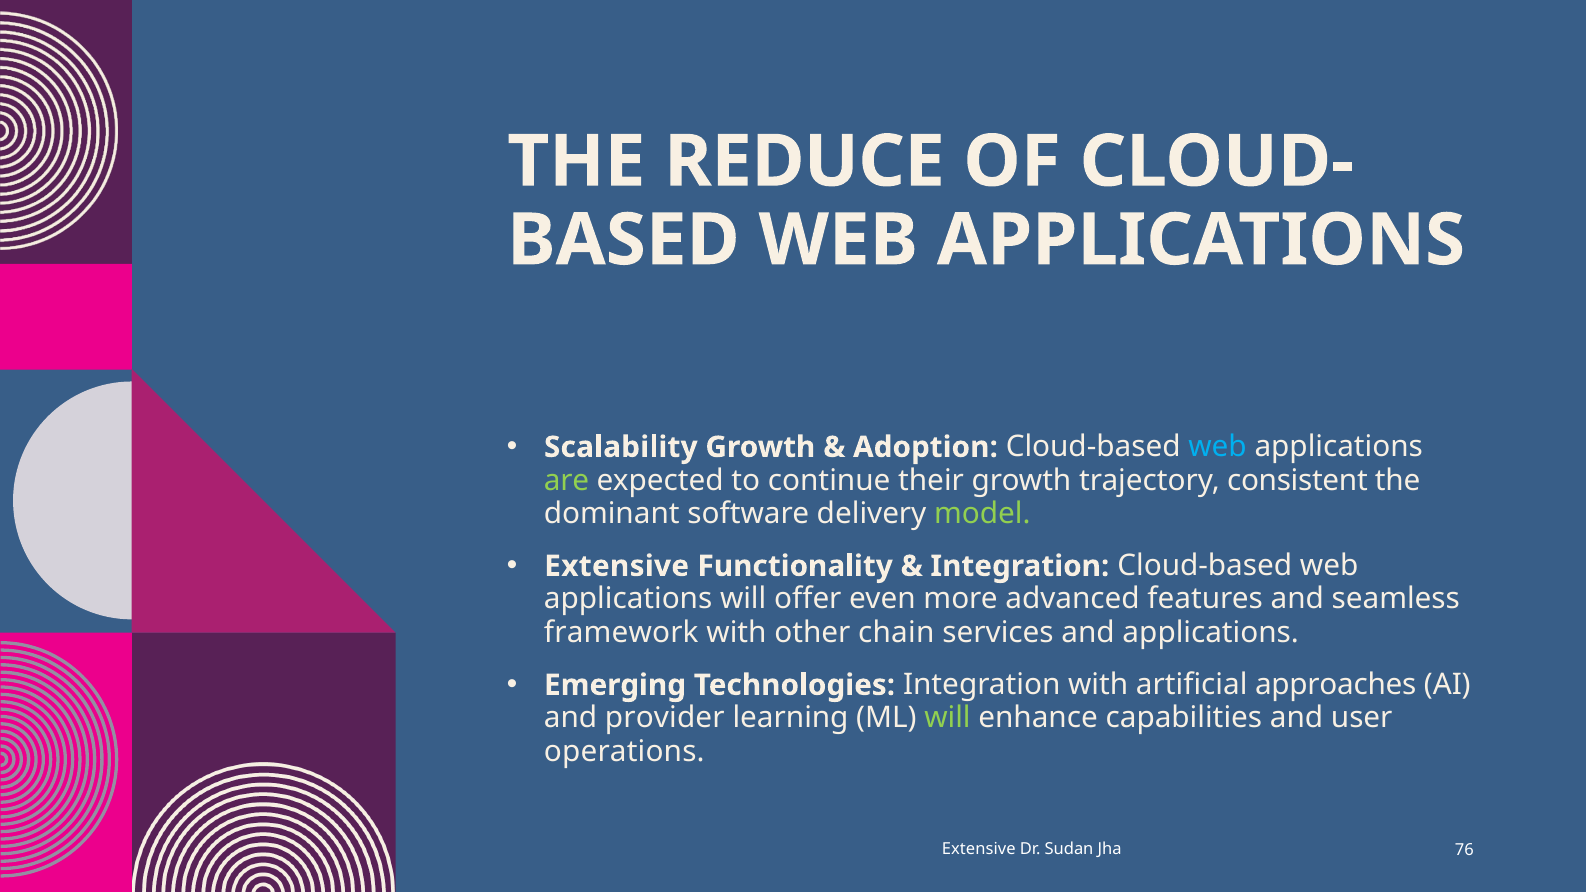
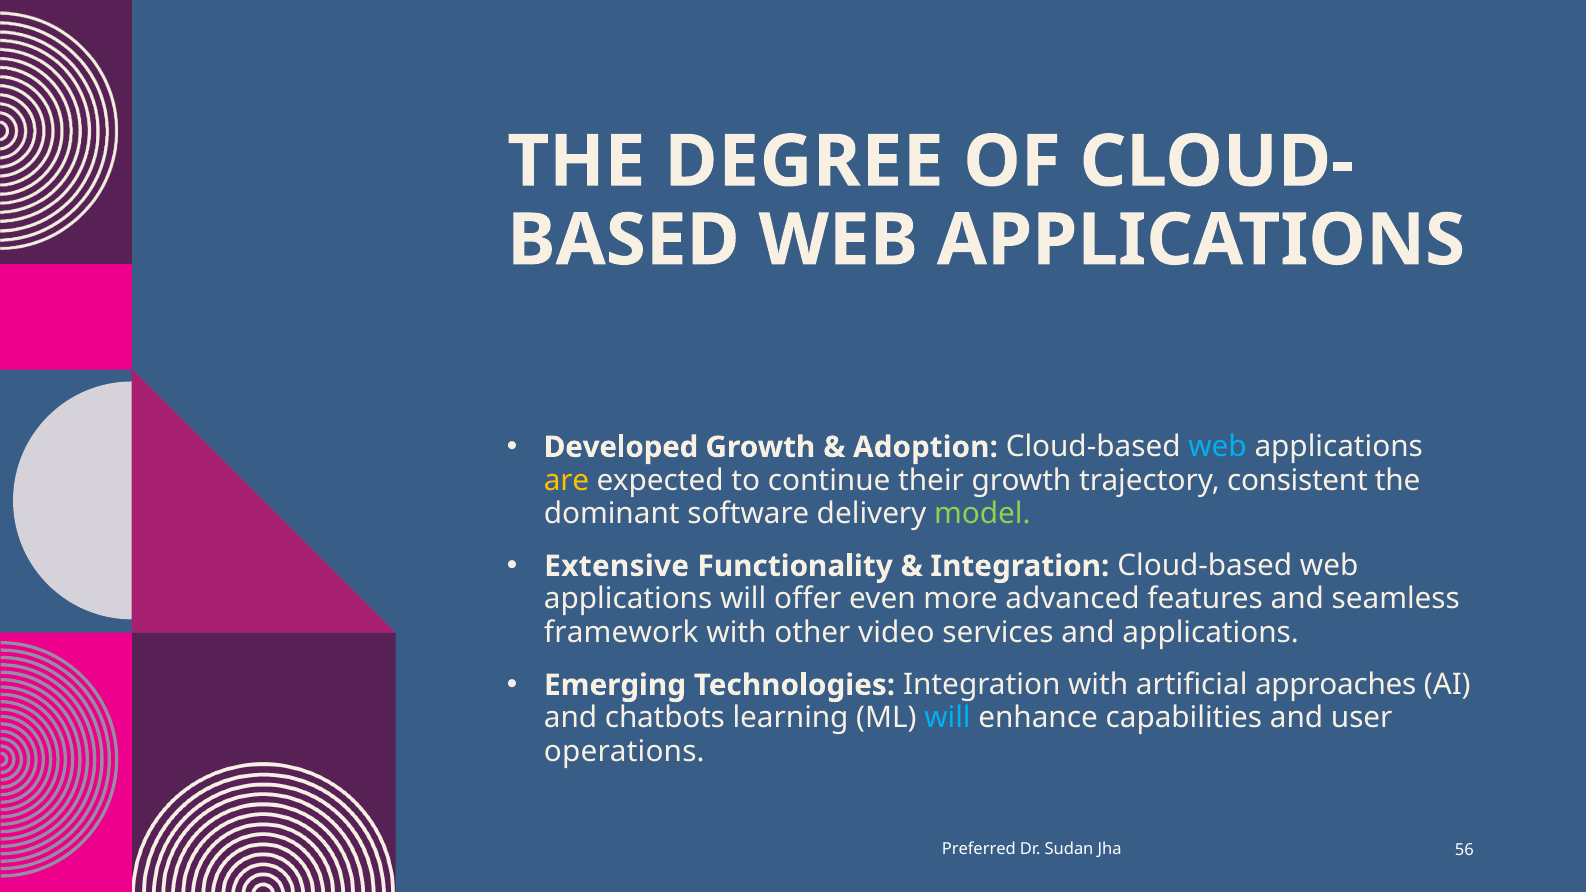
REDUCE: REDUCE -> DEGREE
Scalability: Scalability -> Developed
are colour: light green -> yellow
chain: chain -> video
provider: provider -> chatbots
will at (947, 718) colour: light green -> light blue
Extensive at (979, 850): Extensive -> Preferred
76: 76 -> 56
